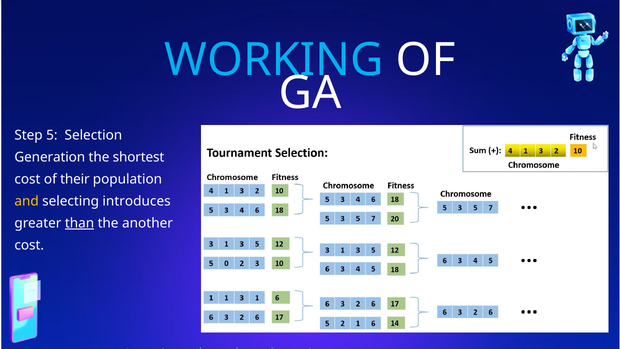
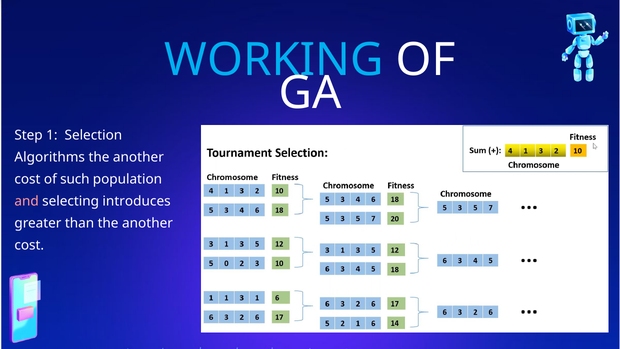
5: 5 -> 1
Generation: Generation -> Algorithms
shortest at (138, 157): shortest -> another
their: their -> such
and colour: yellow -> pink
than underline: present -> none
